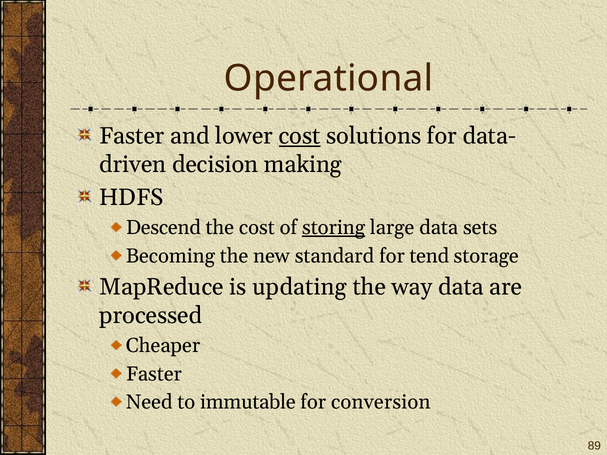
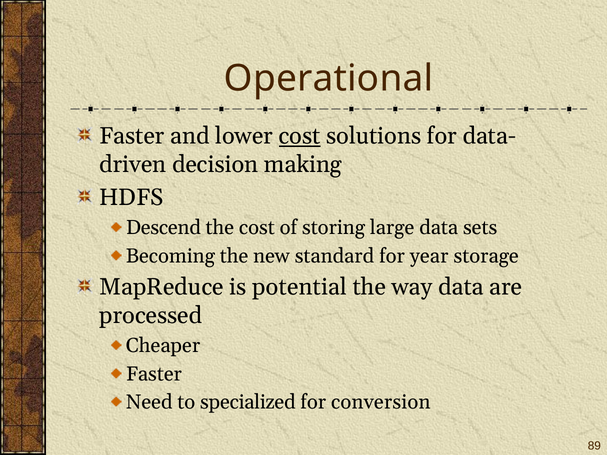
storing underline: present -> none
tend: tend -> year
updating: updating -> potential
immutable: immutable -> specialized
